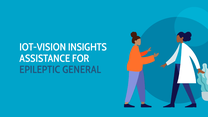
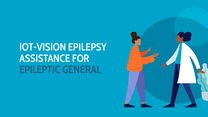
INSIGHTS: INSIGHTS -> EPILEPSY
